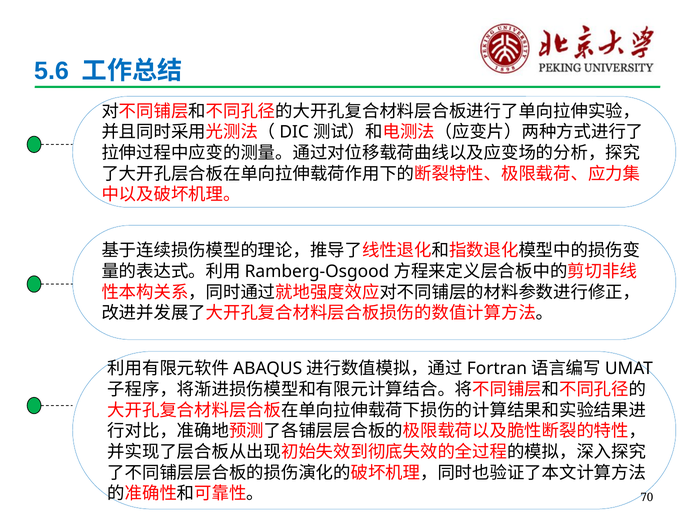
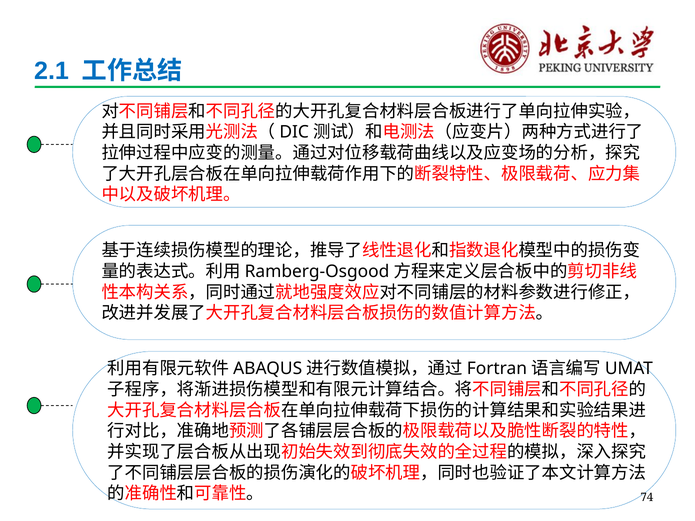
5.6: 5.6 -> 2.1
70: 70 -> 74
